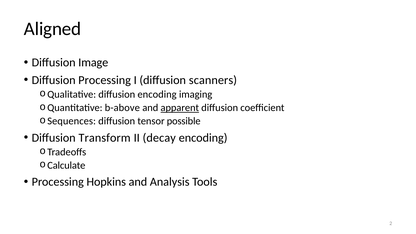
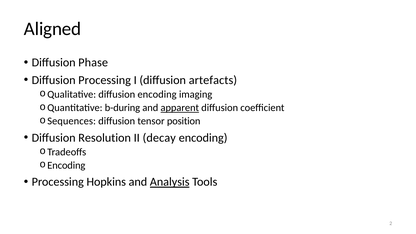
Image: Image -> Phase
scanners: scanners -> artefacts
b-above: b-above -> b-during
possible: possible -> position
Transform: Transform -> Resolution
Calculate at (66, 165): Calculate -> Encoding
Analysis underline: none -> present
